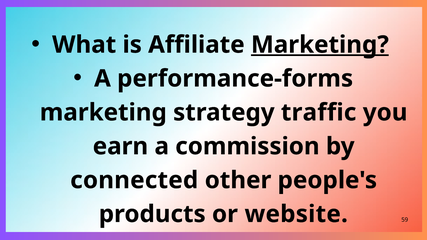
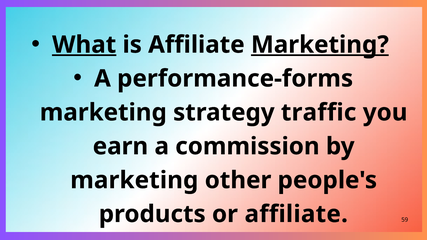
What underline: none -> present
connected at (134, 180): connected -> marketing
or website: website -> affiliate
